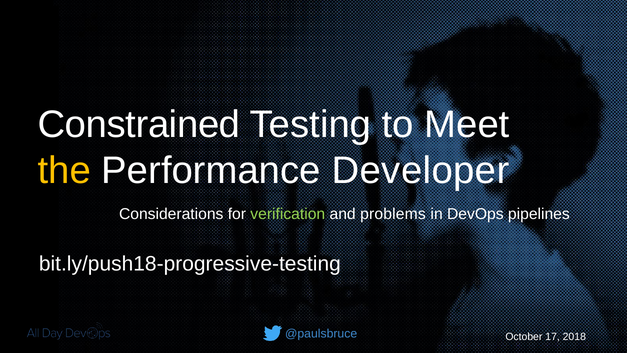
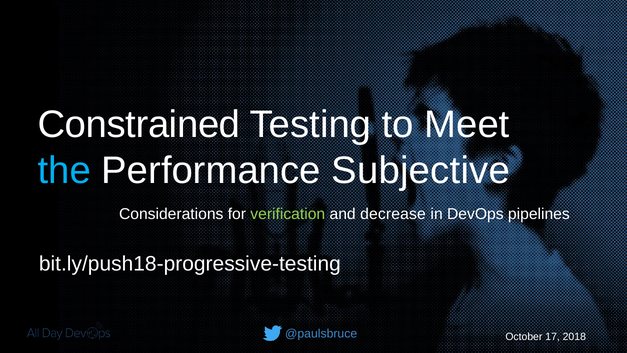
the colour: yellow -> light blue
Developer: Developer -> Subjective
problems: problems -> decrease
